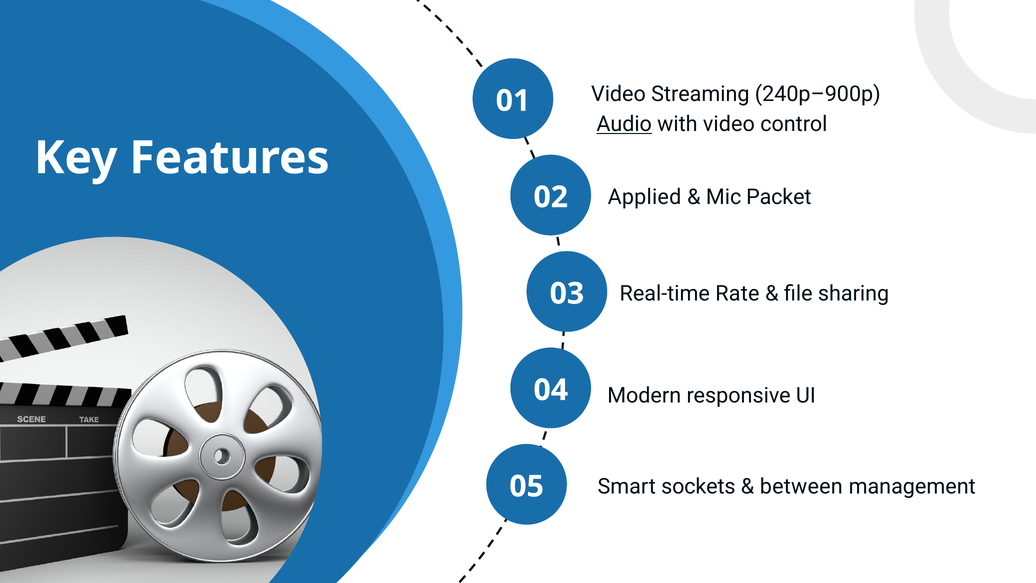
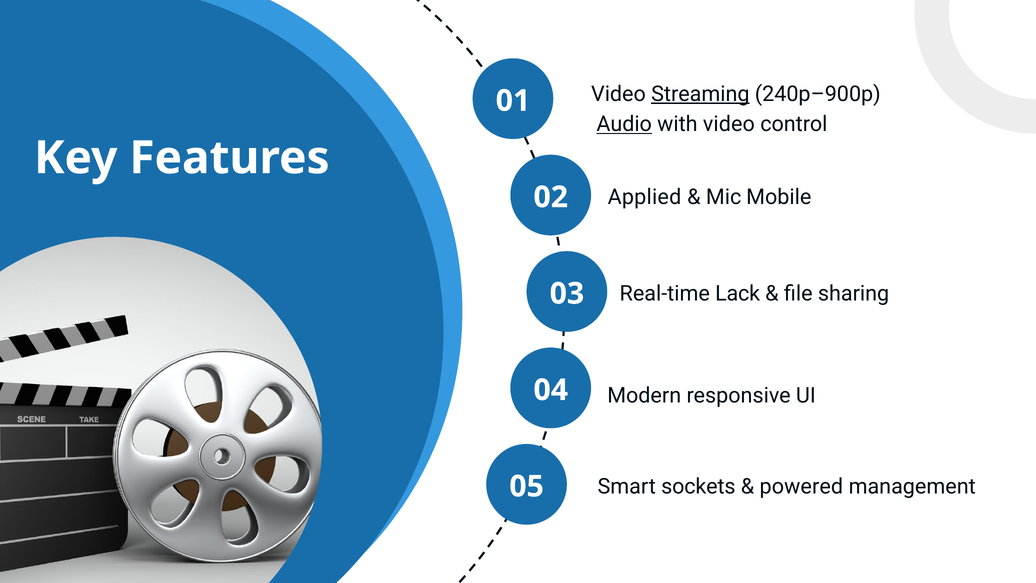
Streaming underline: none -> present
Packet: Packet -> Mobile
Rate: Rate -> Lack
between: between -> powered
